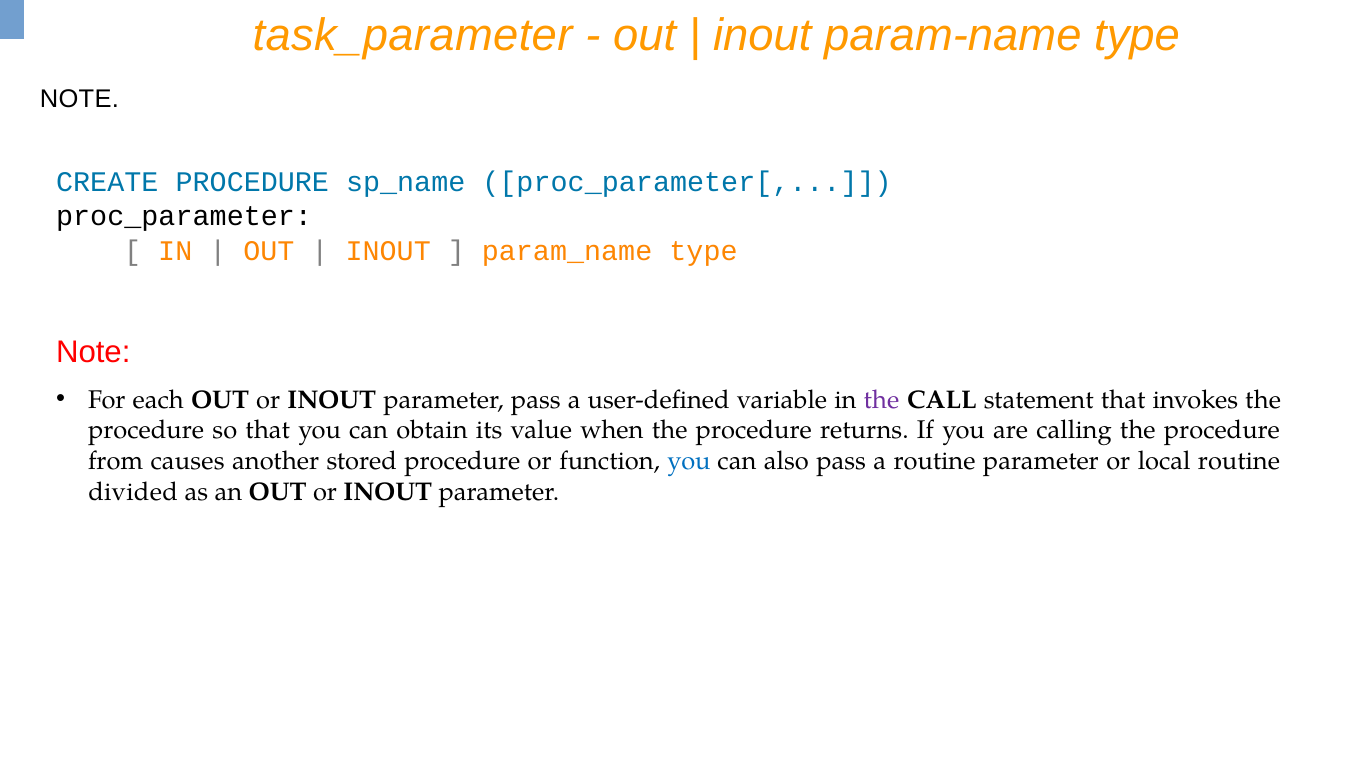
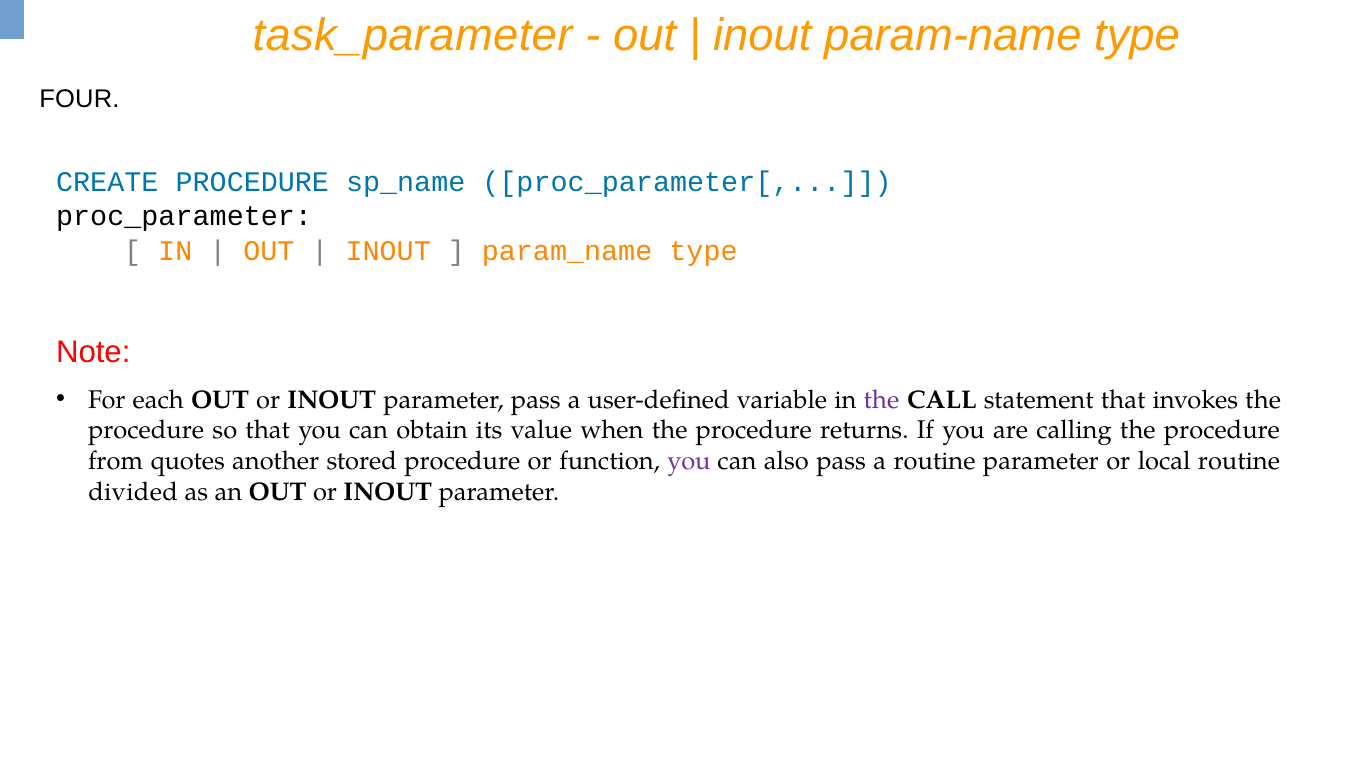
NOTE at (79, 99): NOTE -> FOUR
causes: causes -> quotes
you at (689, 461) colour: blue -> purple
